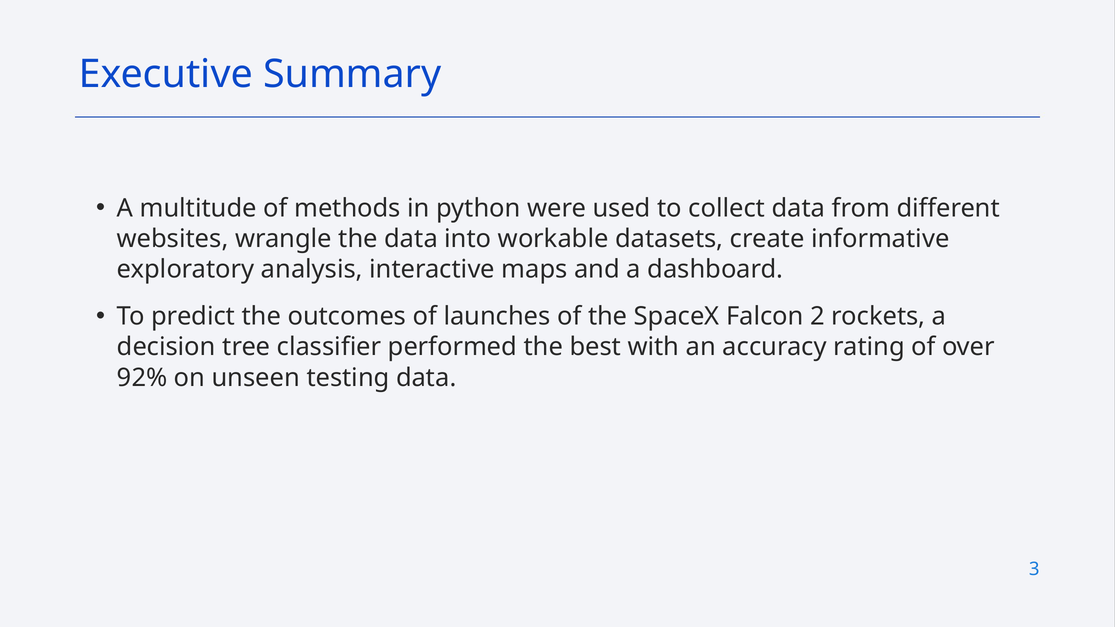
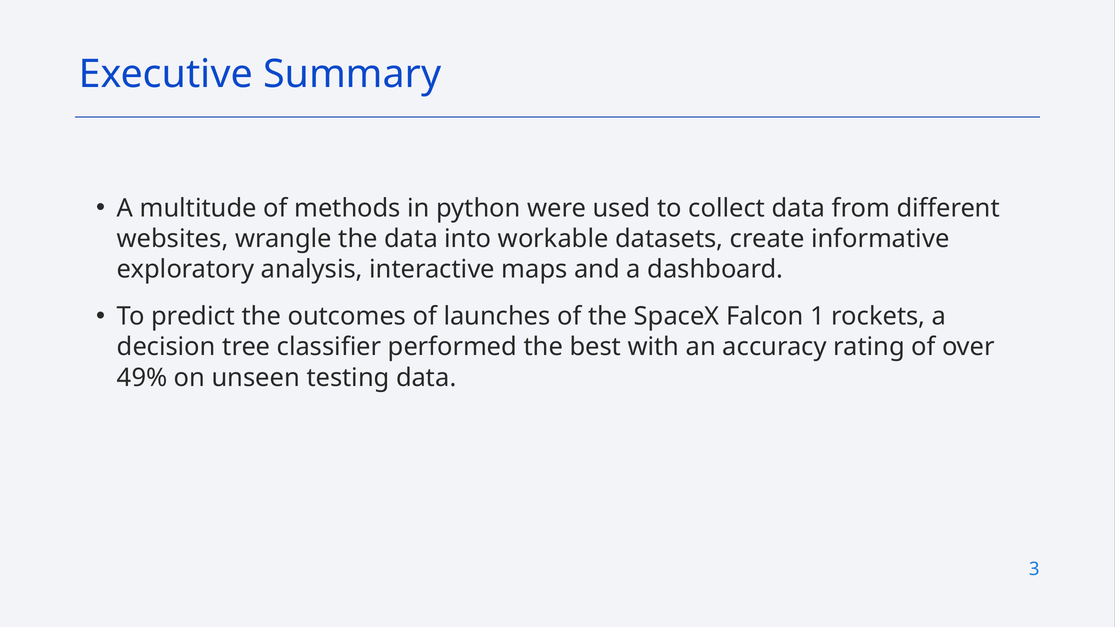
2: 2 -> 1
92%: 92% -> 49%
